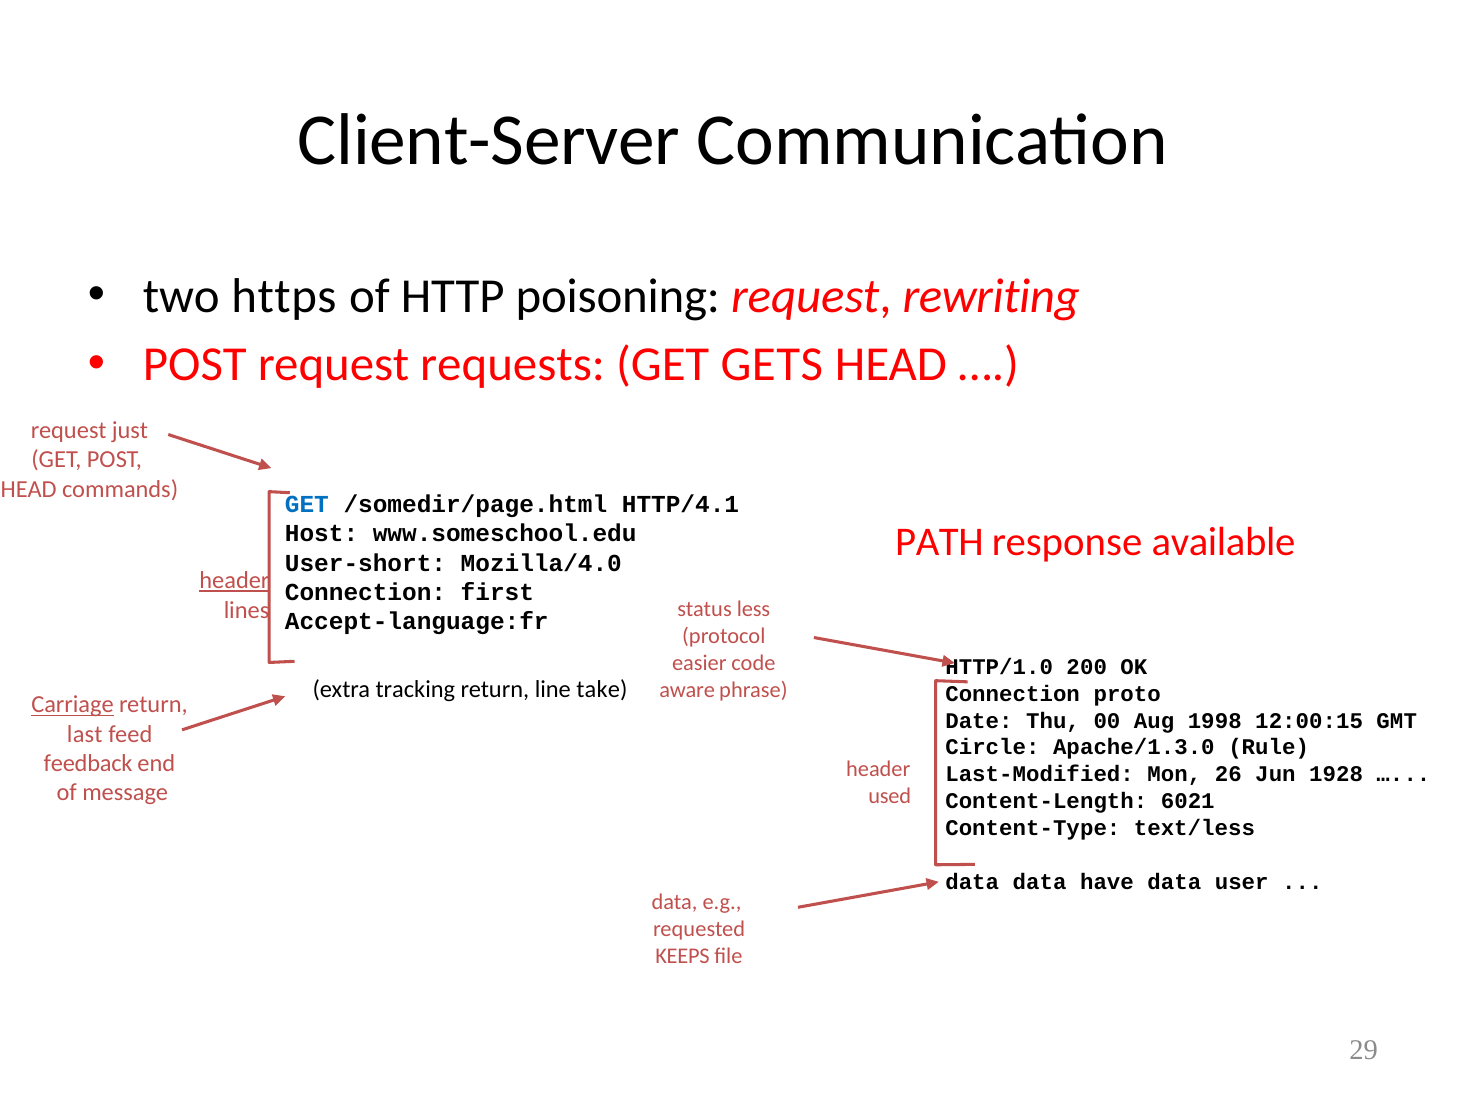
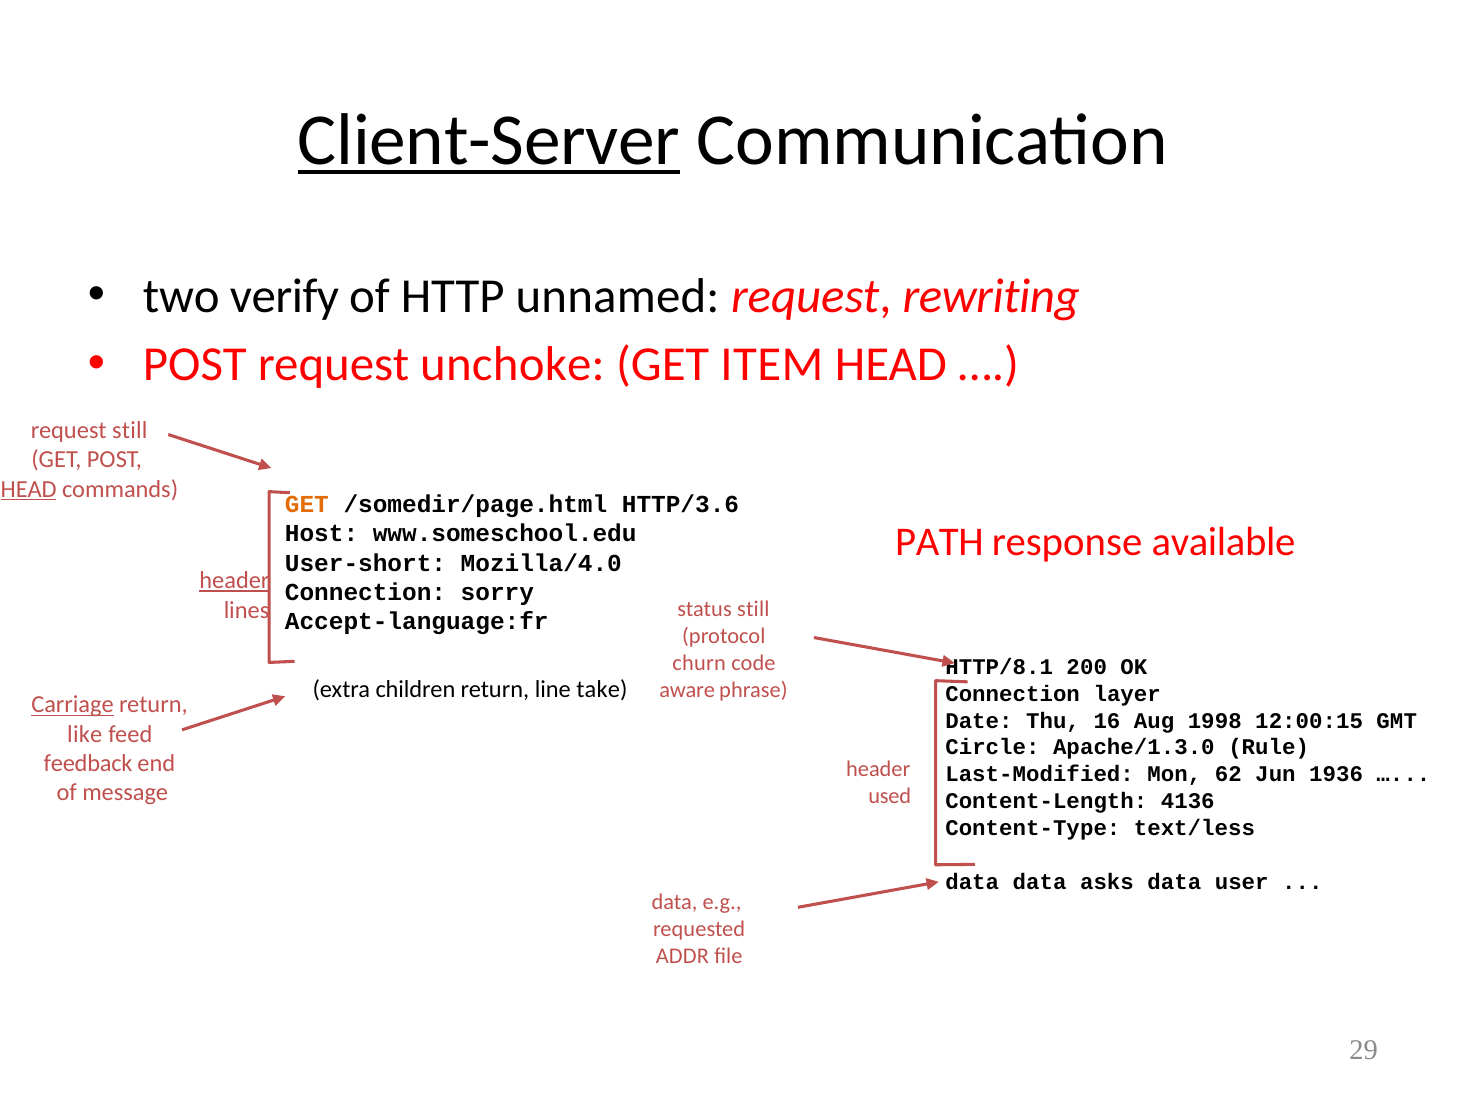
Client-Server underline: none -> present
https: https -> verify
poisoning: poisoning -> unnamed
requests: requests -> unchoke
GETS: GETS -> ITEM
request just: just -> still
HEAD at (29, 489) underline: none -> present
GET at (307, 505) colour: blue -> orange
HTTP/4.1: HTTP/4.1 -> HTTP/3.6
first: first -> sorry
status less: less -> still
easier: easier -> churn
HTTP/1.0: HTTP/1.0 -> HTTP/8.1
tracking: tracking -> children
proto: proto -> layer
00: 00 -> 16
last: last -> like
26: 26 -> 62
1928: 1928 -> 1936
6021: 6021 -> 4136
have: have -> asks
KEEPS: KEEPS -> ADDR
